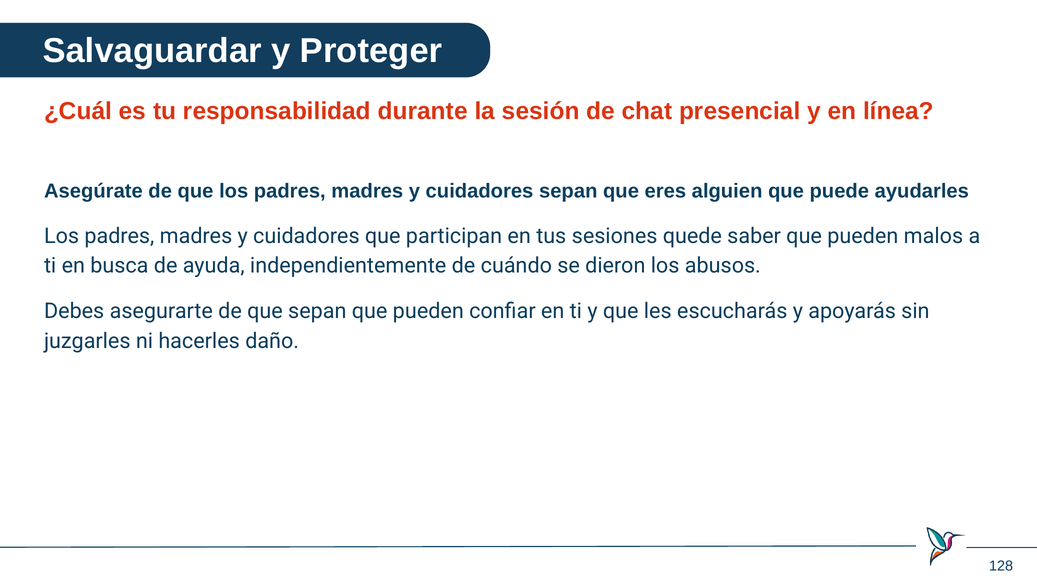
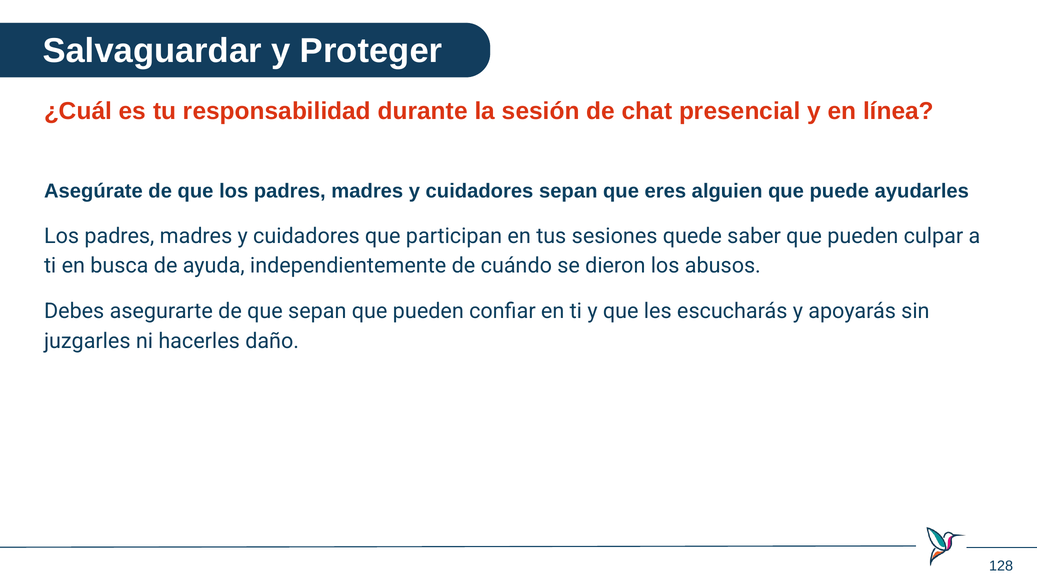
malos: malos -> culpar
